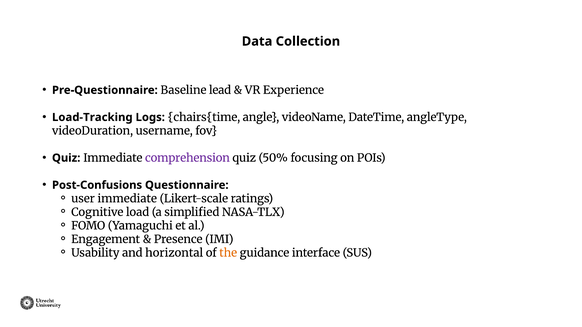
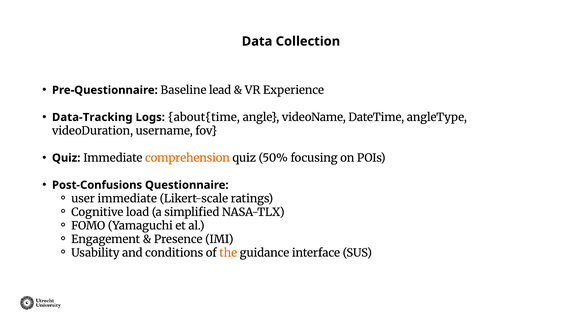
Load-Tracking: Load-Tracking -> Data-Tracking
chairs{time: chairs{time -> about{time
comprehension colour: purple -> orange
horizontal: horizontal -> conditions
